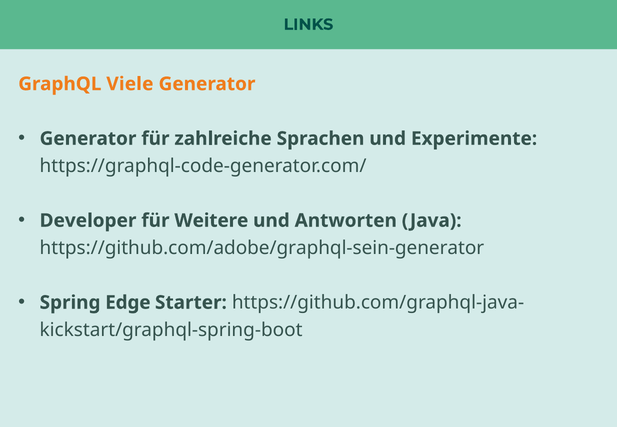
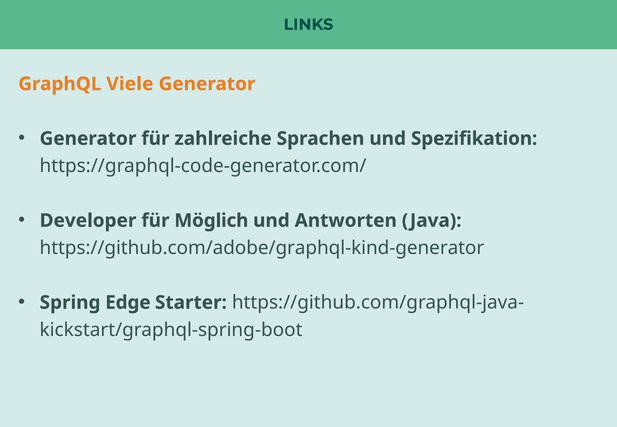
Experimente: Experimente -> Spezifikation
Weitere: Weitere -> Möglich
https://github.com/adobe/graphql-sein-generator: https://github.com/adobe/graphql-sein-generator -> https://github.com/adobe/graphql-kind-generator
